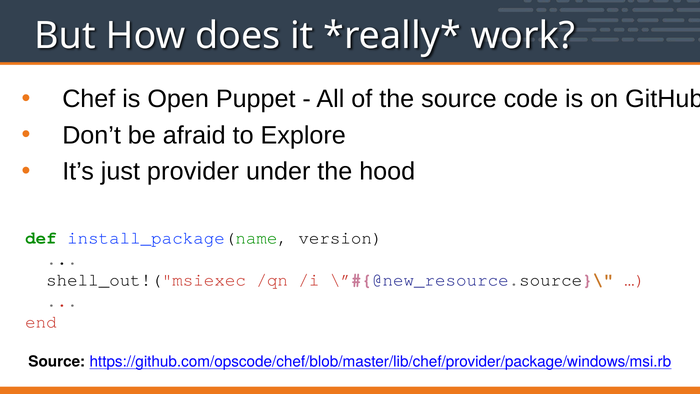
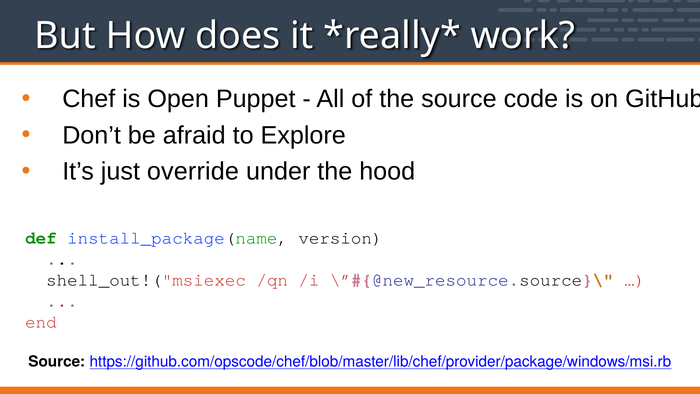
provider: provider -> override
